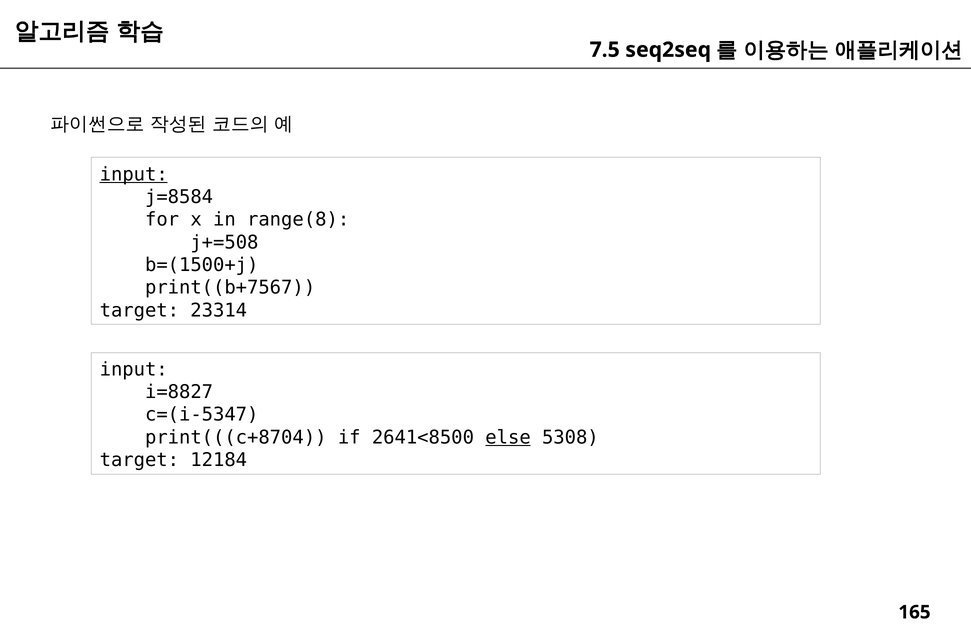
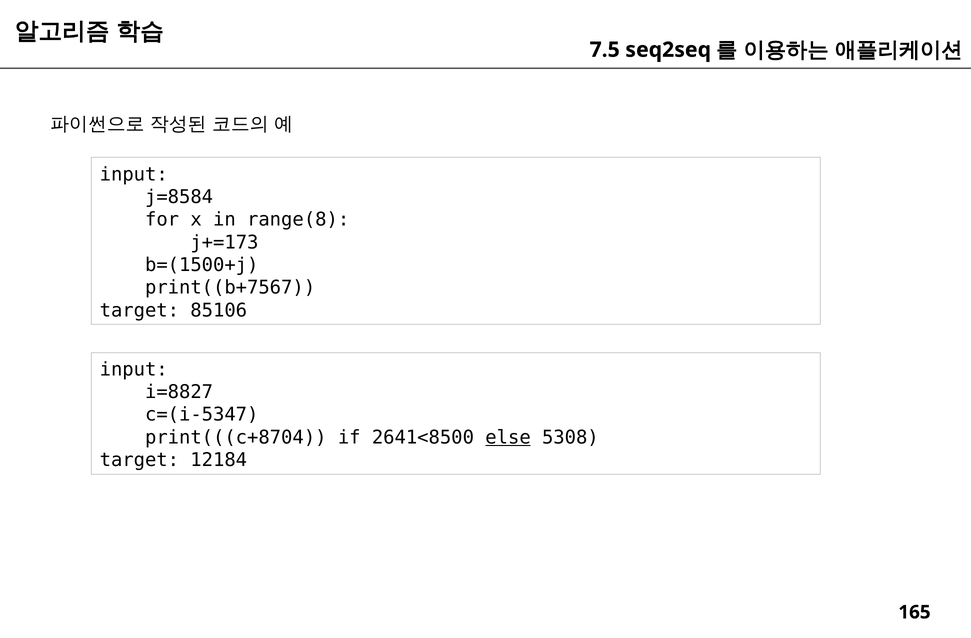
input at (134, 174) underline: present -> none
j+=508: j+=508 -> j+=173
23314: 23314 -> 85106
